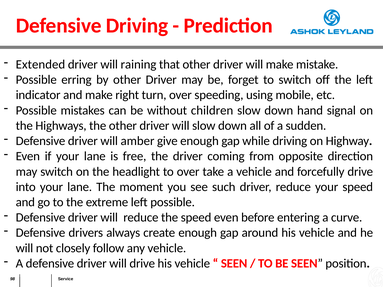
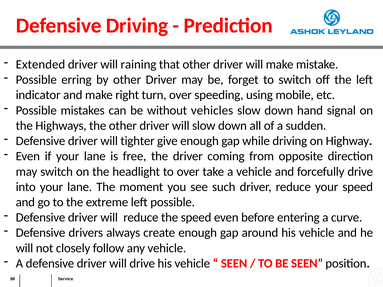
children: children -> vehicles
amber: amber -> tighter
